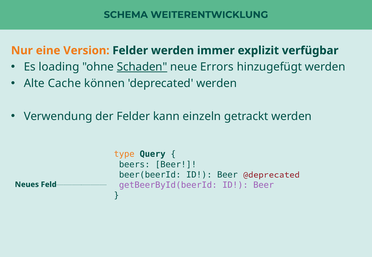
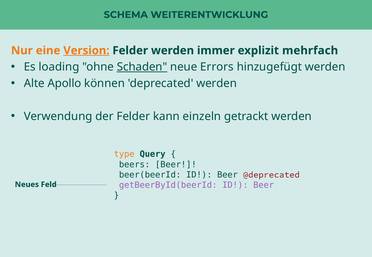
Version underline: none -> present
verfügbar: verfügbar -> mehrfach
Cache: Cache -> Apollo
